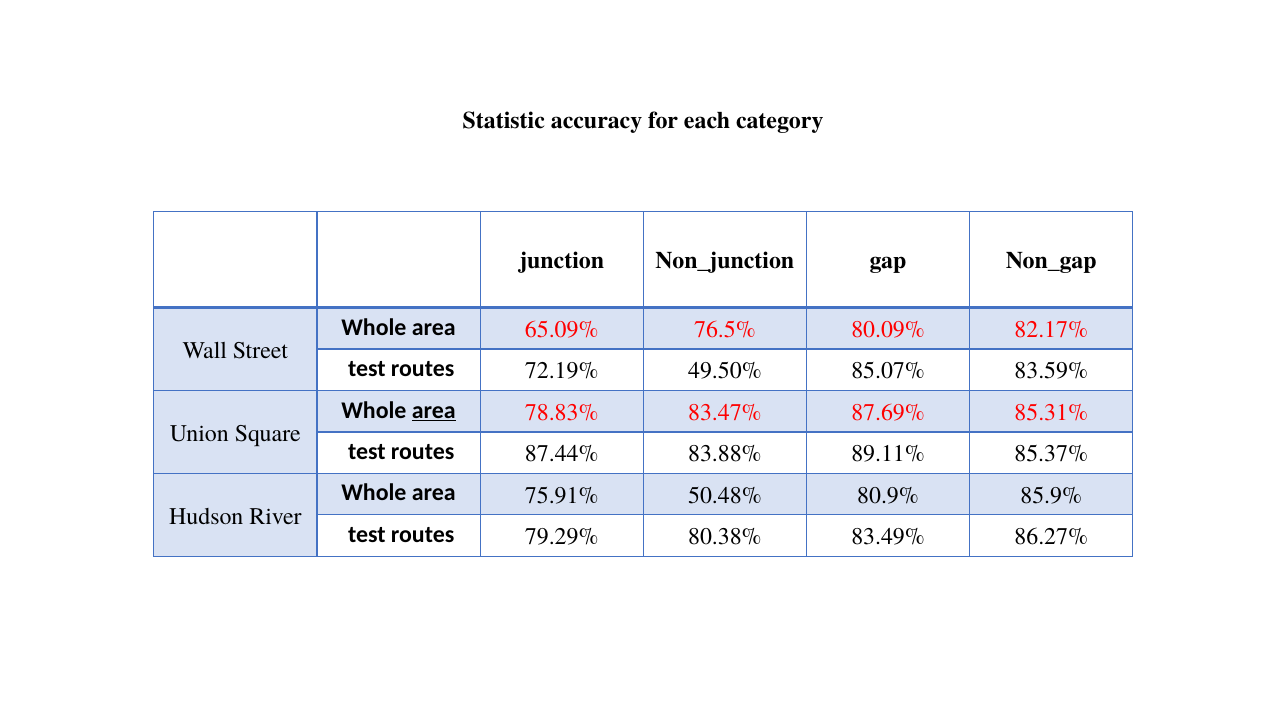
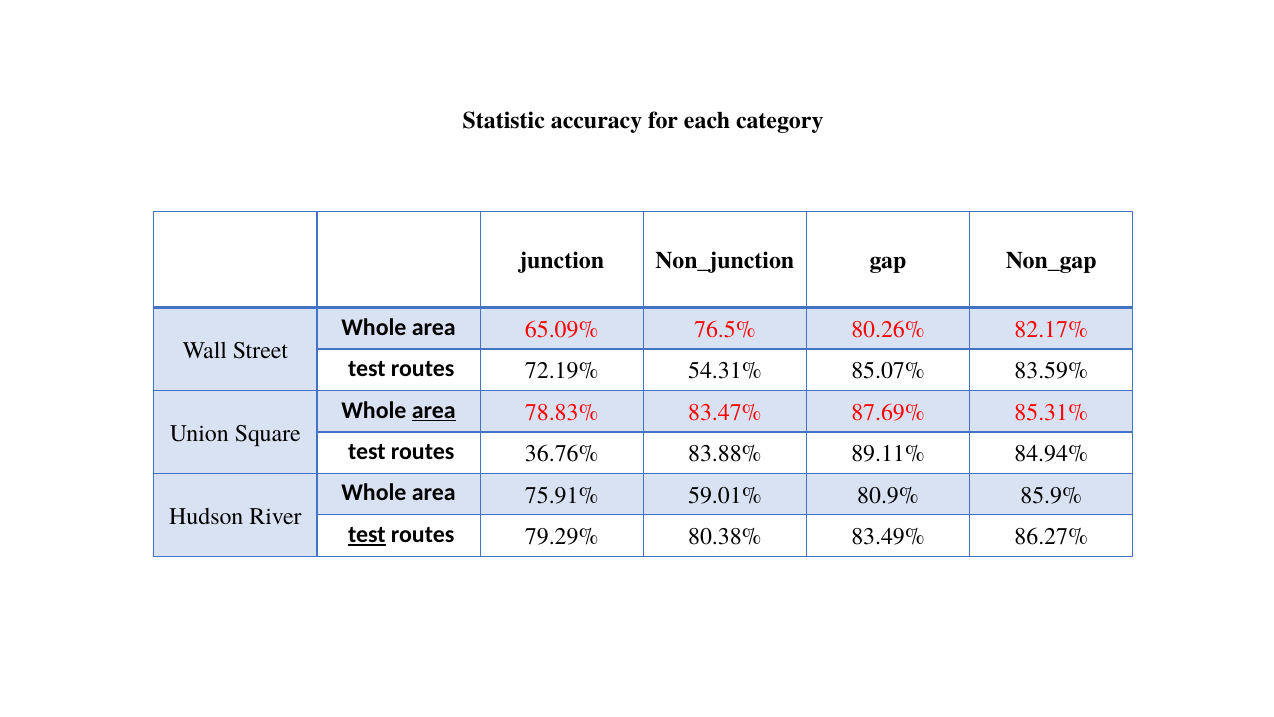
80.09%: 80.09% -> 80.26%
49.50%: 49.50% -> 54.31%
87.44%: 87.44% -> 36.76%
85.37%: 85.37% -> 84.94%
50.48%: 50.48% -> 59.01%
test at (367, 534) underline: none -> present
